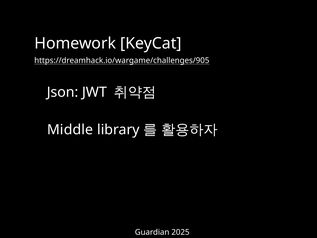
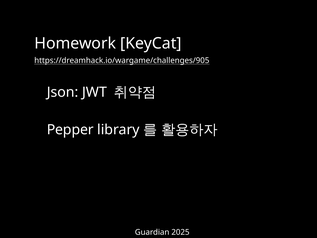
Middle: Middle -> Pepper
